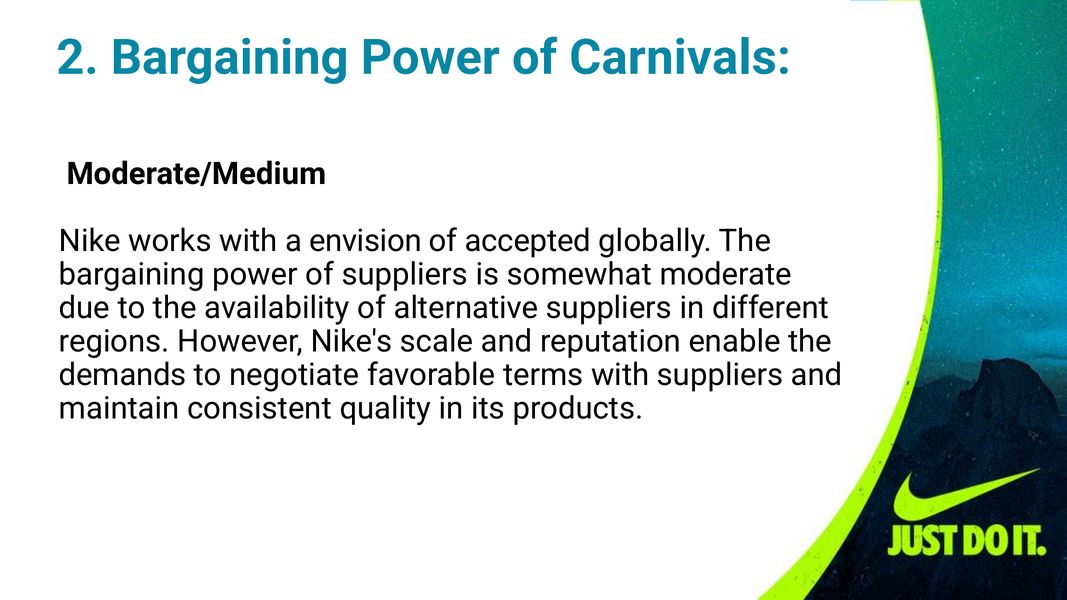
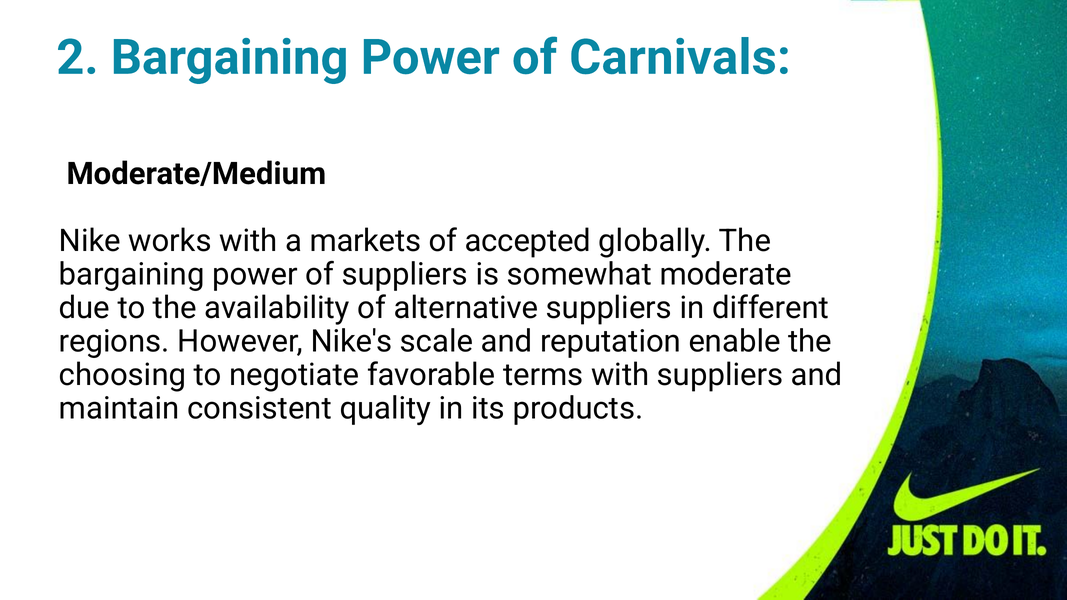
envision: envision -> markets
demands: demands -> choosing
